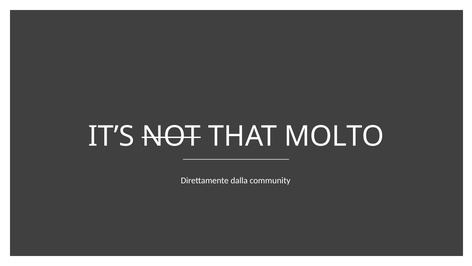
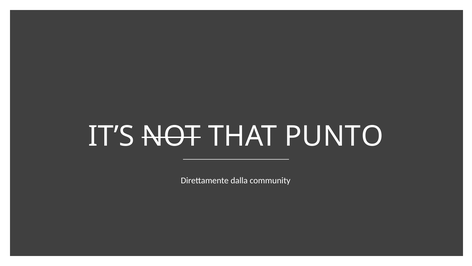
MOLTO: MOLTO -> PUNTO
